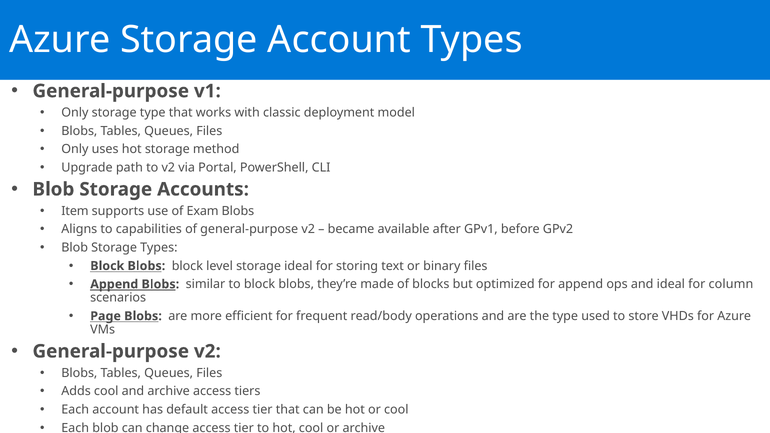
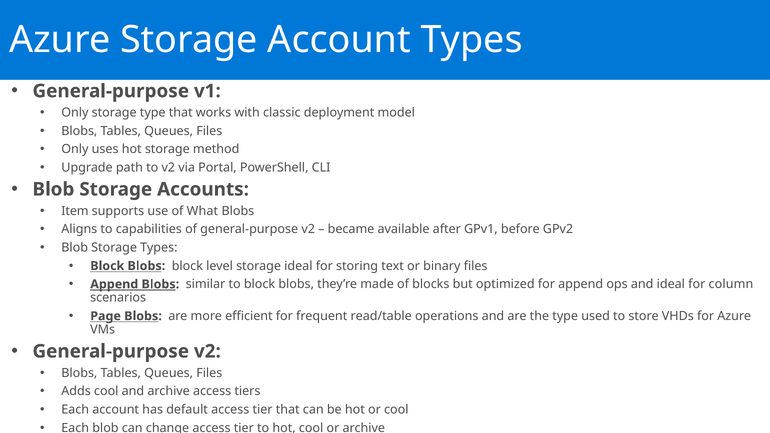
Exam: Exam -> What
read/body: read/body -> read/table
